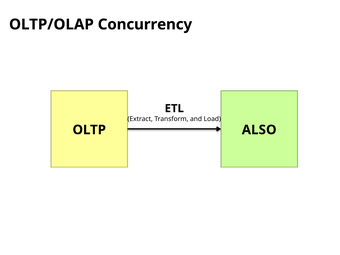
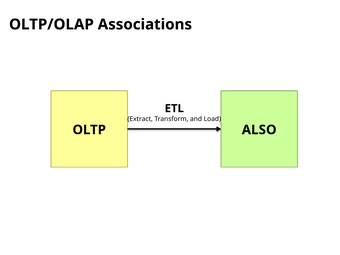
Concurrency: Concurrency -> Associations
